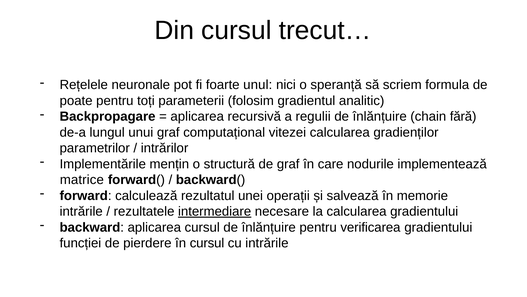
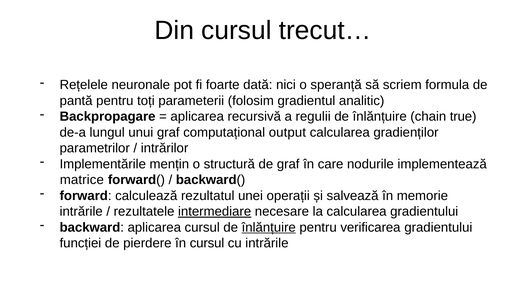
unul: unul -> dată
poate: poate -> pantă
fără: fără -> true
vitezei: vitezei -> output
înlănțuire at (269, 227) underline: none -> present
